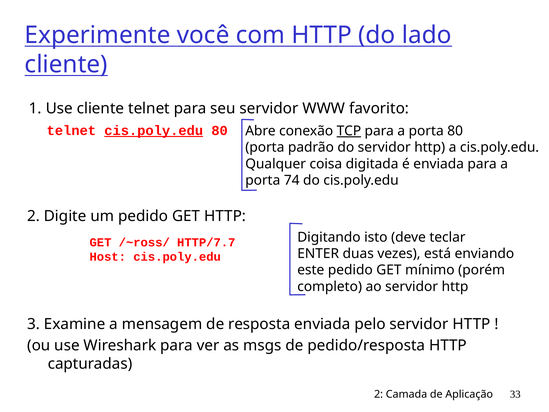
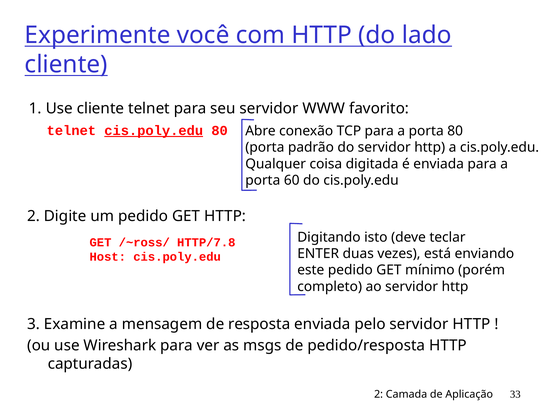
TCP underline: present -> none
74: 74 -> 60
HTTP/7.7: HTTP/7.7 -> HTTP/7.8
